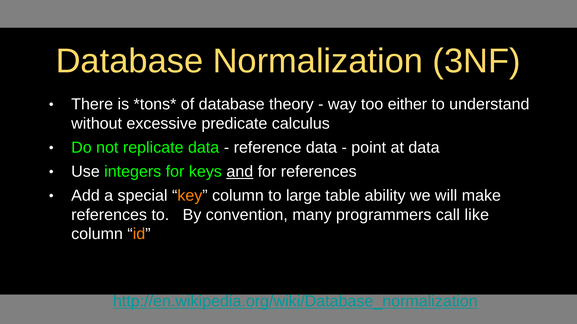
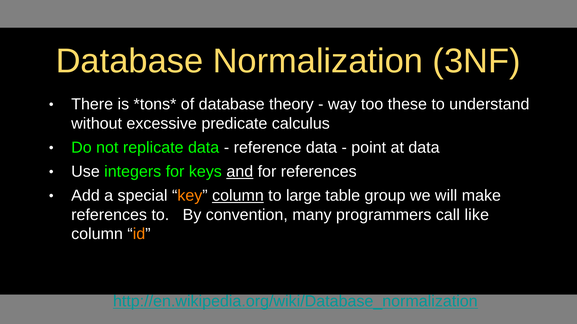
either: either -> these
column at (238, 196) underline: none -> present
ability: ability -> group
